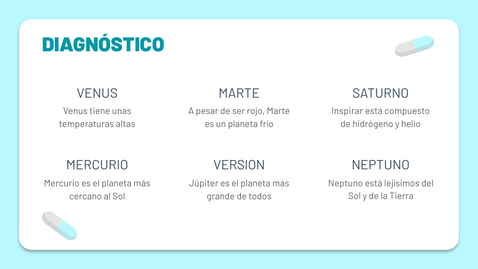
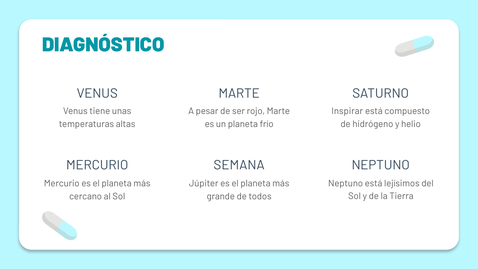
VERSION: VERSION -> SEMANA
